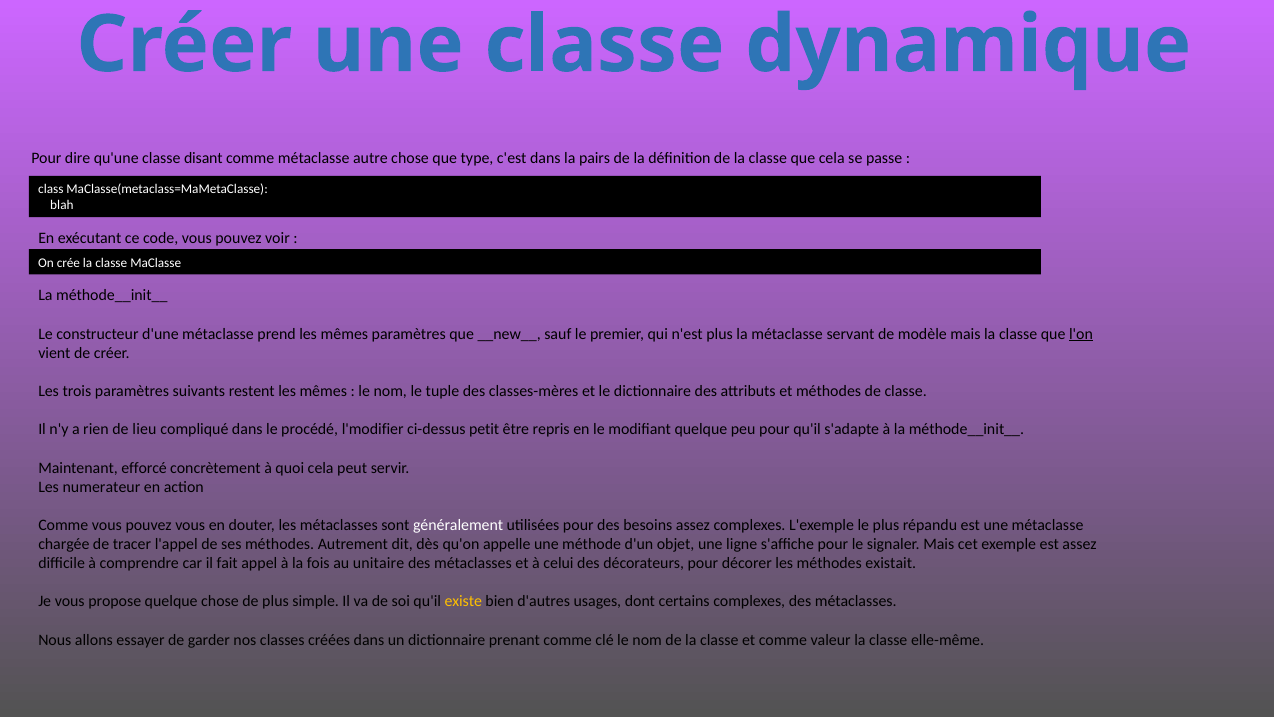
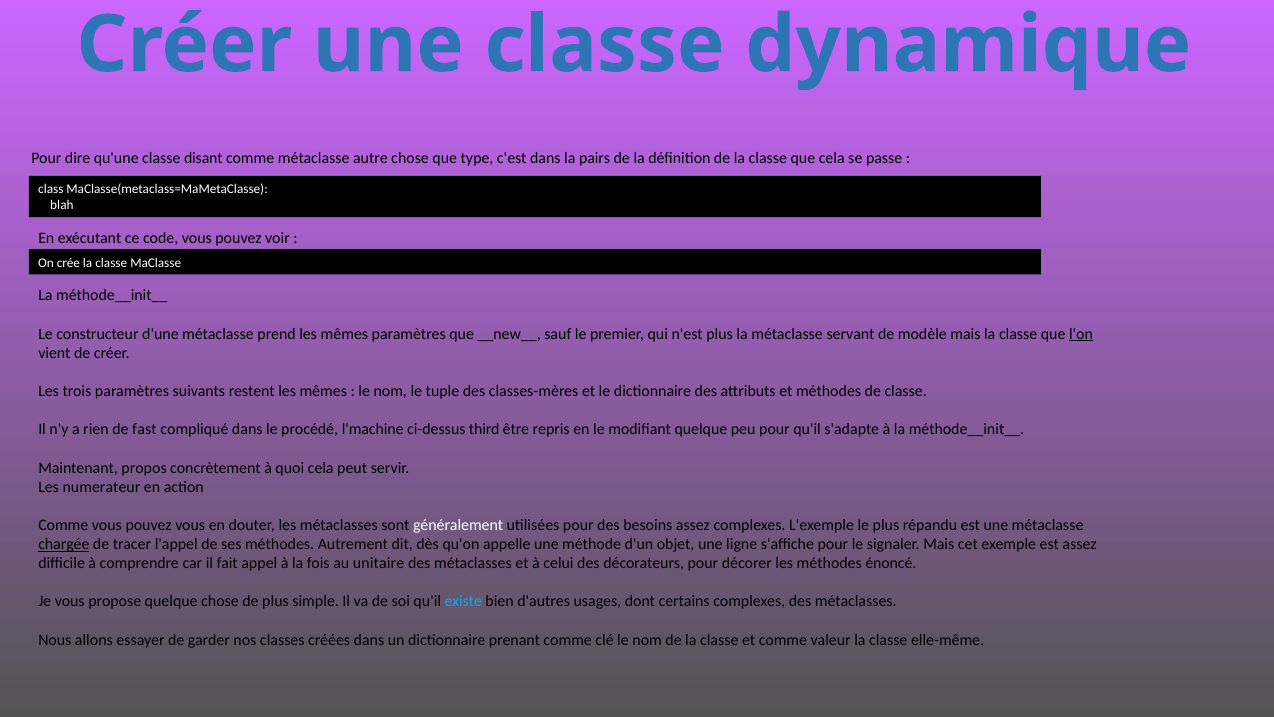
lieu: lieu -> fast
l'modifier: l'modifier -> l'machine
petit: petit -> third
efforcé: efforcé -> propos
chargée underline: none -> present
existait: existait -> énoncé
existe colour: yellow -> light blue
